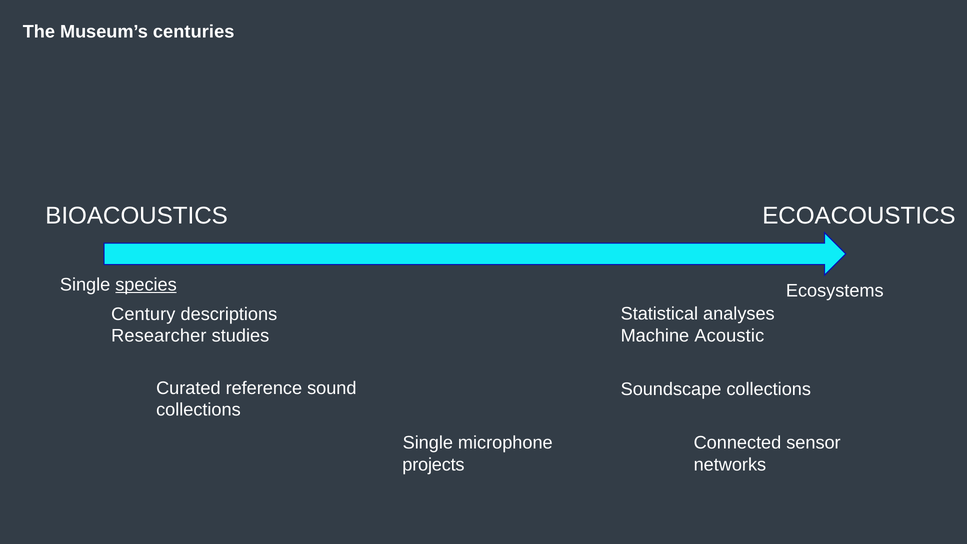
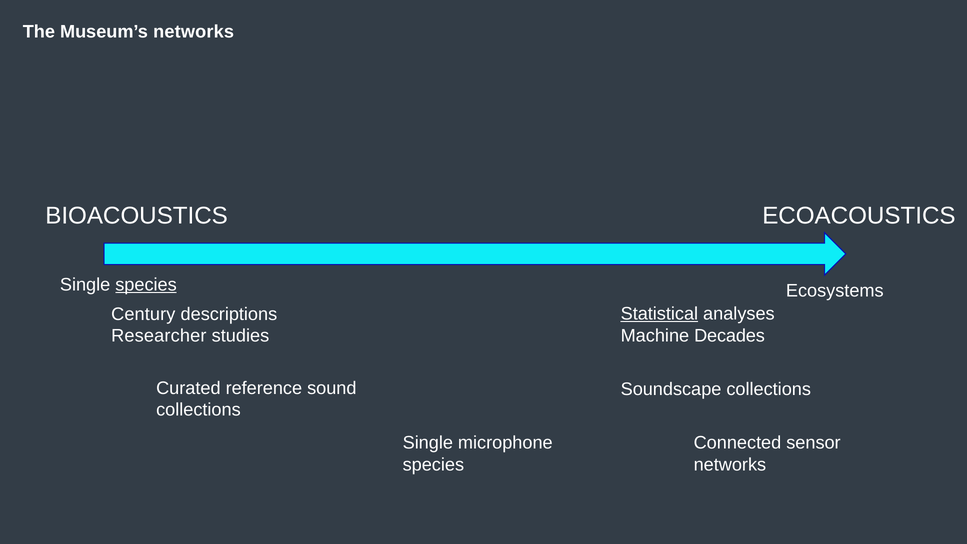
Museum’s centuries: centuries -> networks
Statistical underline: none -> present
Acoustic: Acoustic -> Decades
projects at (433, 465): projects -> species
